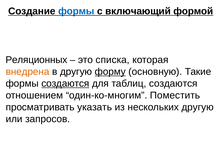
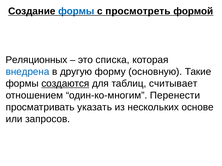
включающий: включающий -> просмотреть
внедрена colour: orange -> blue
форму underline: present -> none
таблиц создаются: создаются -> считывает
Поместить: Поместить -> Перенести
нескольких другую: другую -> основе
